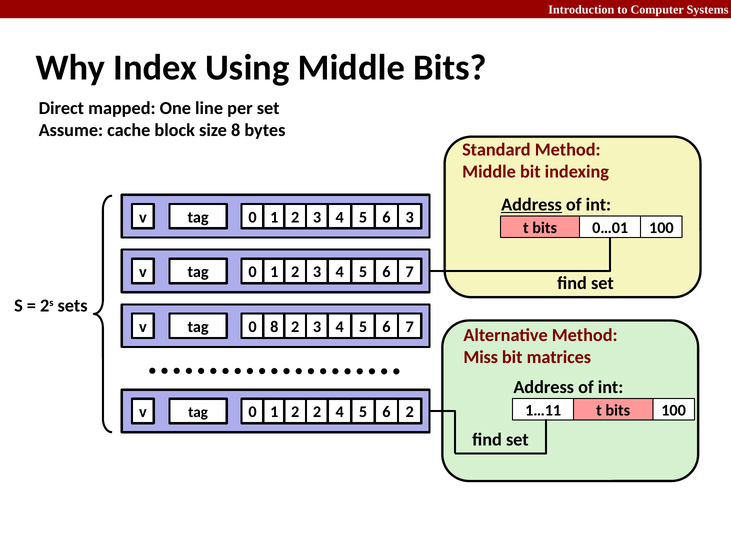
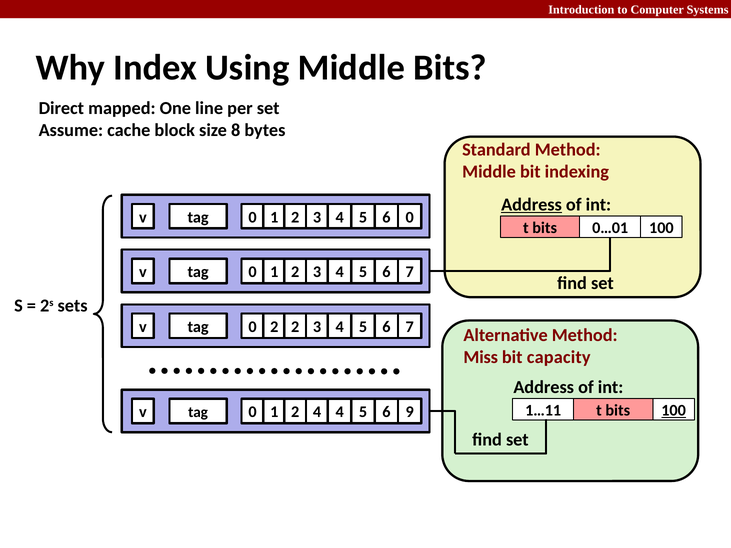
2 3: 3 -> 0
0 8: 8 -> 2
matrices: matrices -> capacity
100 at (674, 411) underline: none -> present
v 2: 2 -> 4
2 2: 2 -> 9
